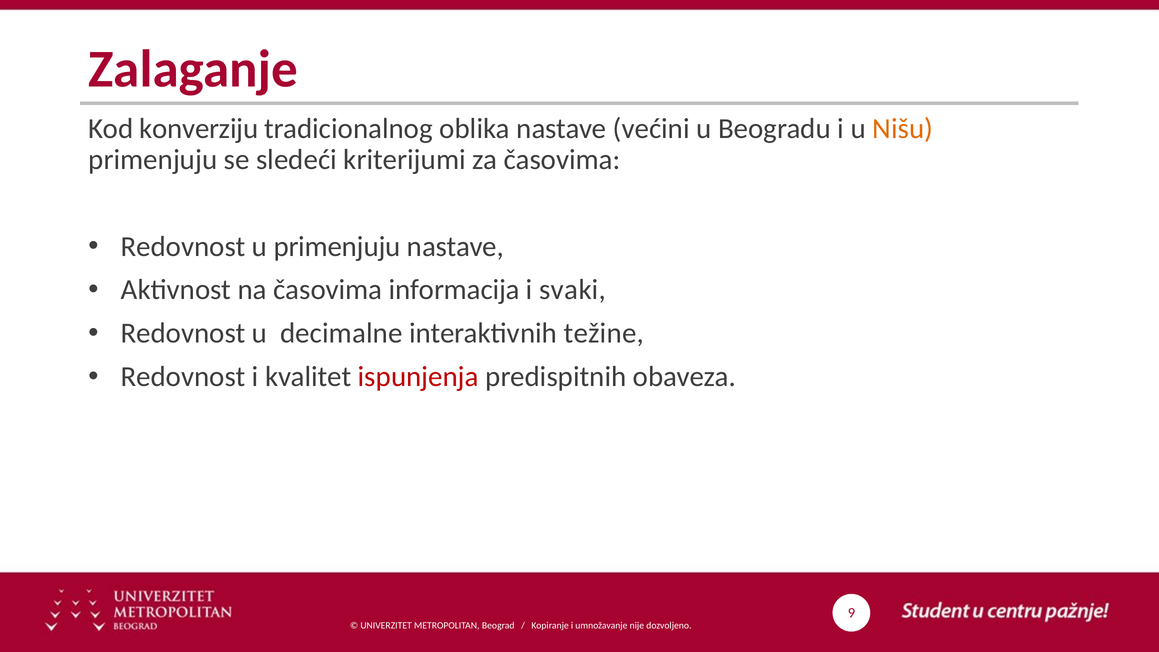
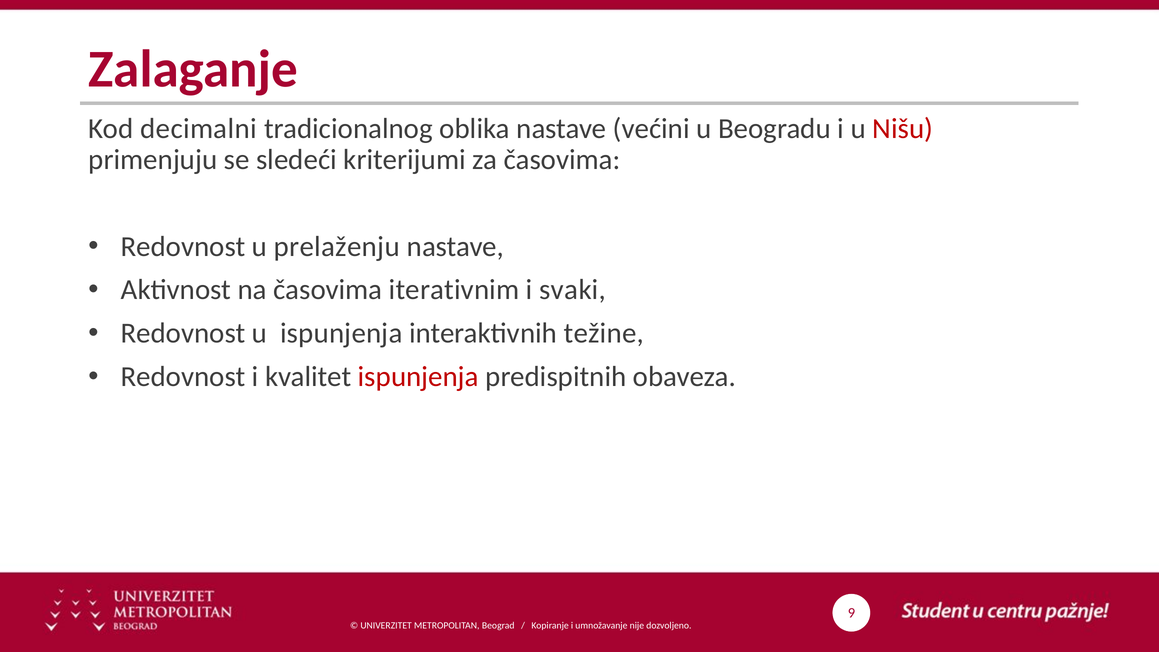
konverziju: konverziju -> decimalni
Nišu colour: orange -> red
u primenjuju: primenjuju -> prelaženju
informacija: informacija -> iterativnim
u decimalne: decimalne -> ispunjenja
